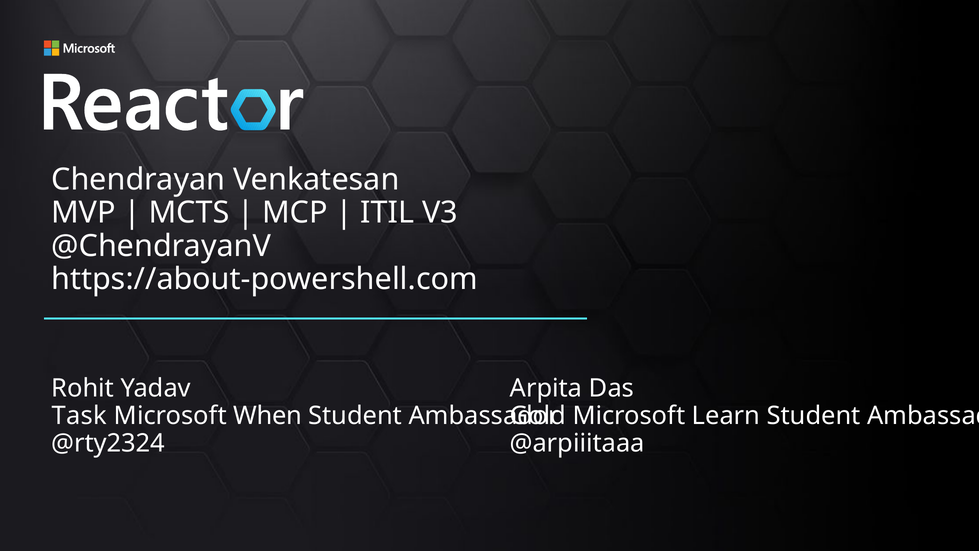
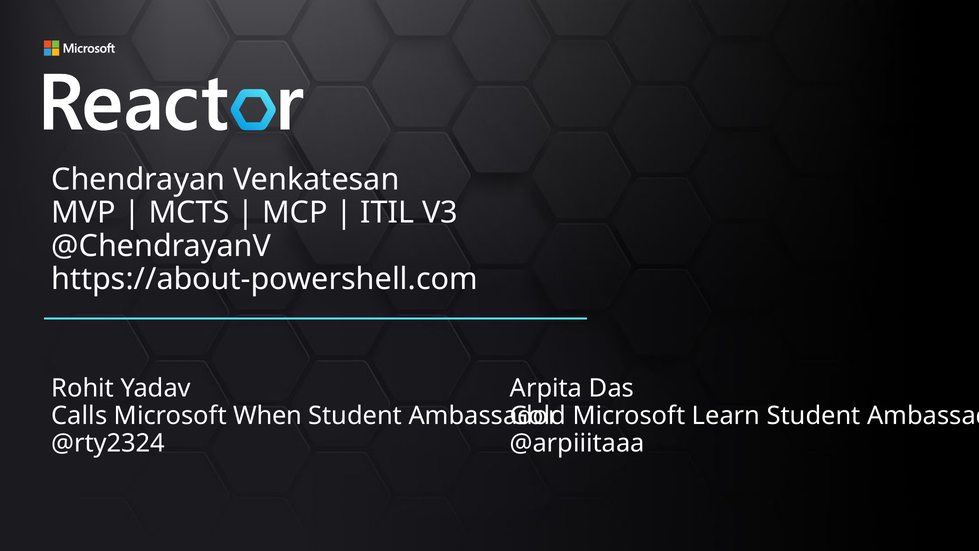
Task: Task -> Calls
